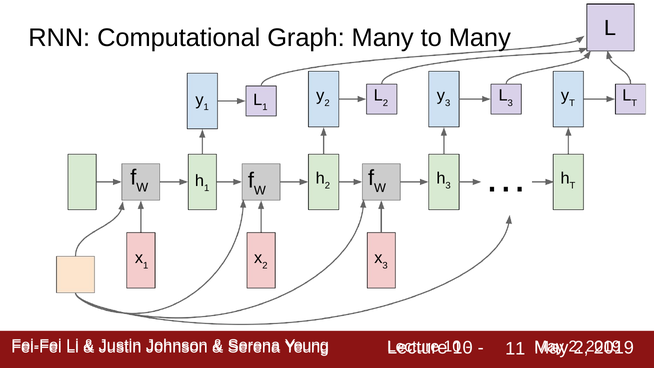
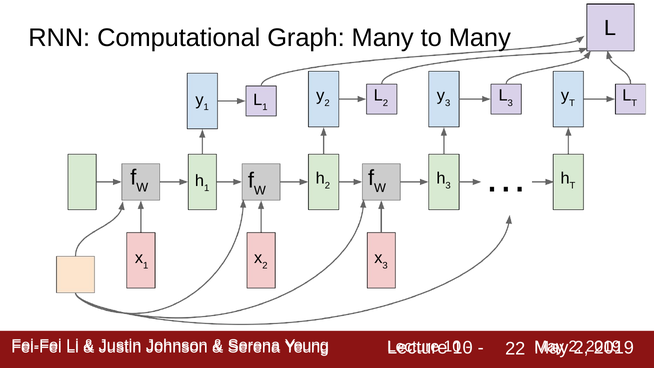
11: 11 -> 22
